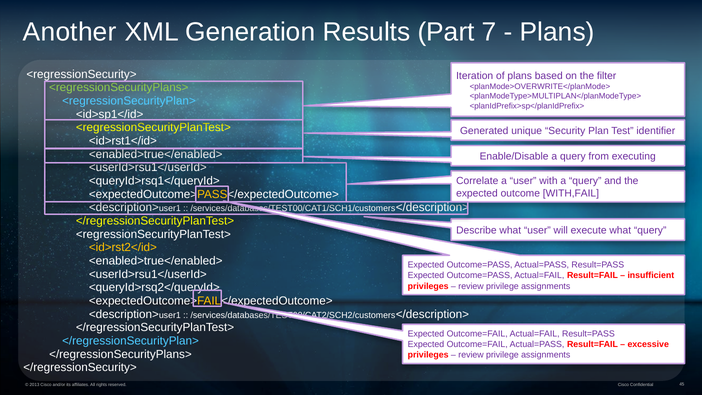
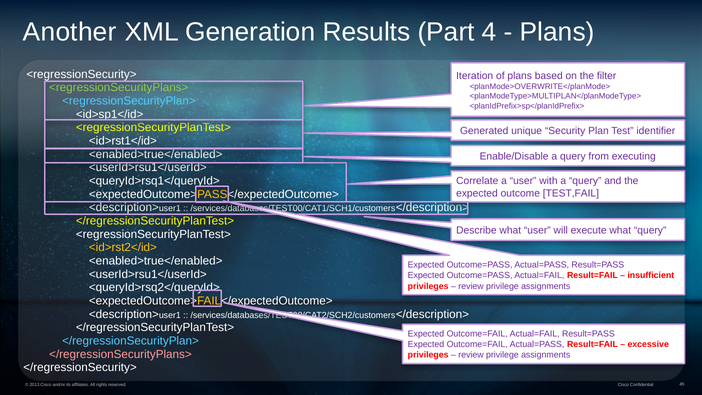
7: 7 -> 4
WITH,FAIL: WITH,FAIL -> TEST,FAIL
</regressionSecurityPlans> colour: white -> pink
